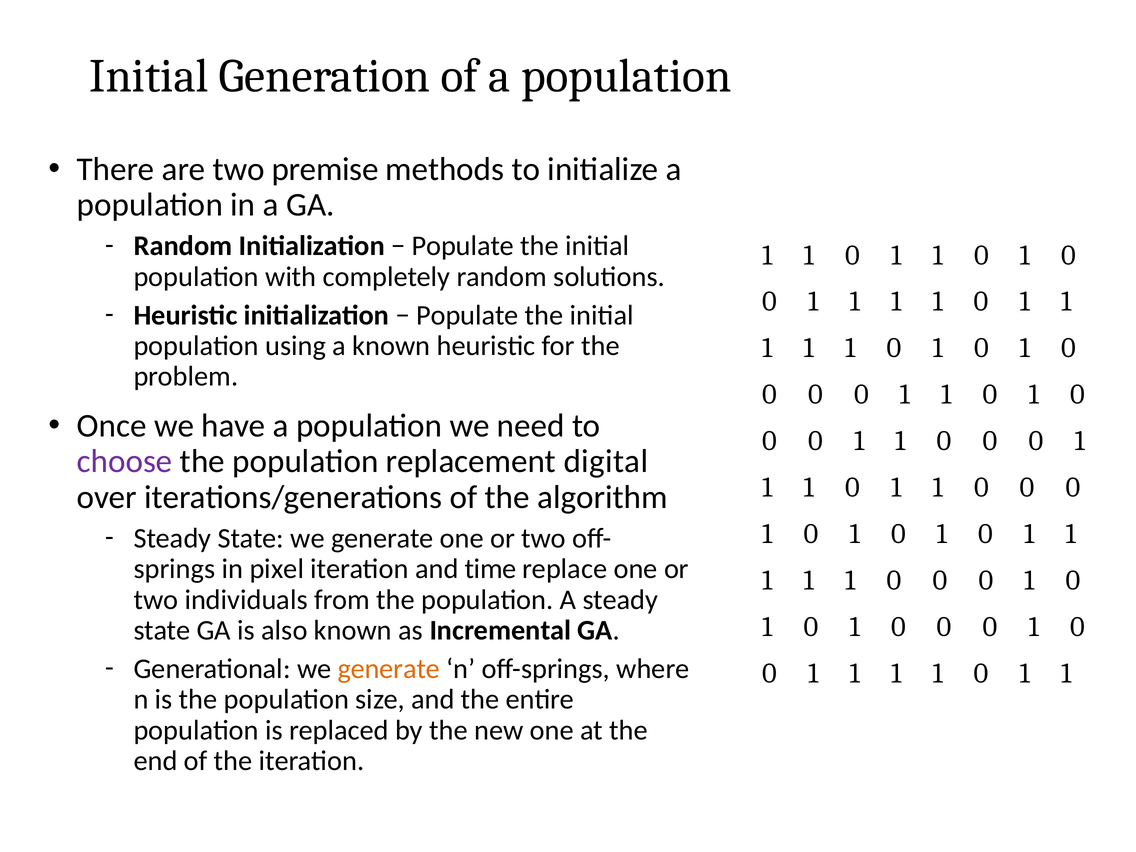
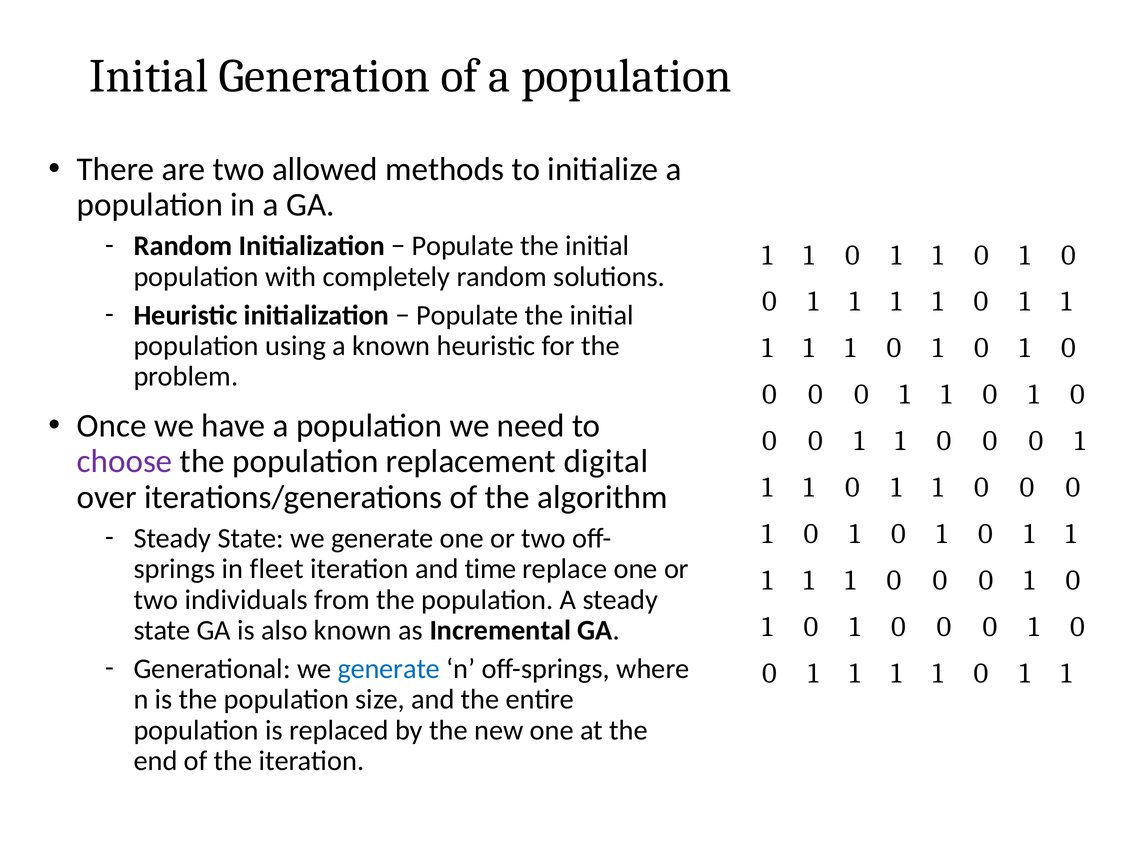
premise: premise -> allowed
pixel: pixel -> fleet
generate at (389, 669) colour: orange -> blue
